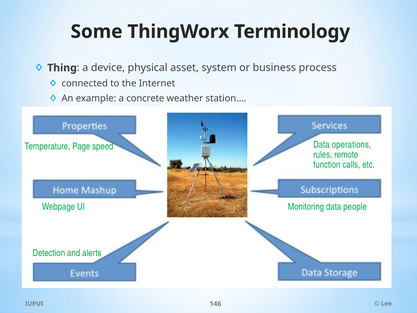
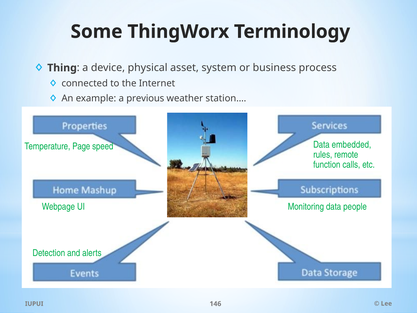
concrete: concrete -> previous
operations: operations -> embedded
